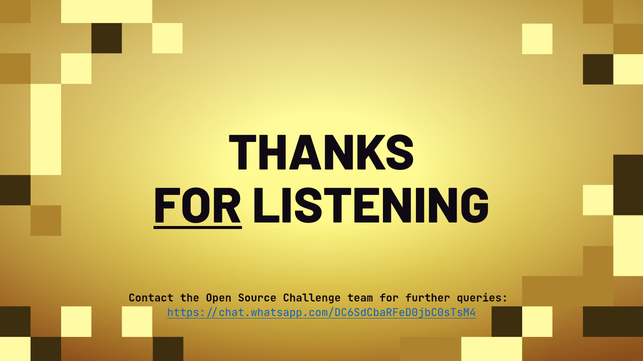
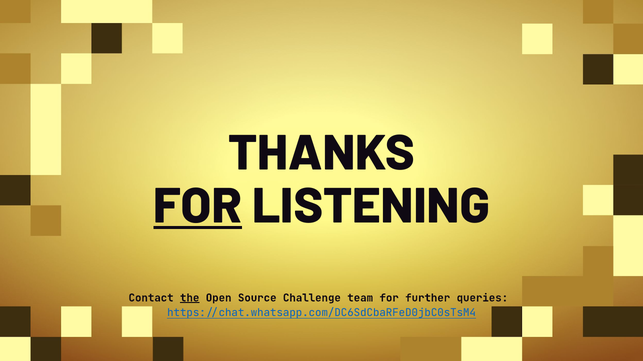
the underline: none -> present
